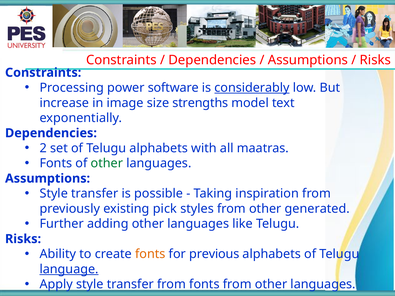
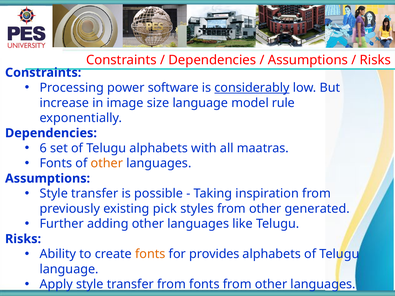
size strengths: strengths -> language
text: text -> rule
2: 2 -> 6
other at (107, 163) colour: green -> orange
previous: previous -> provides
language at (69, 269) underline: present -> none
